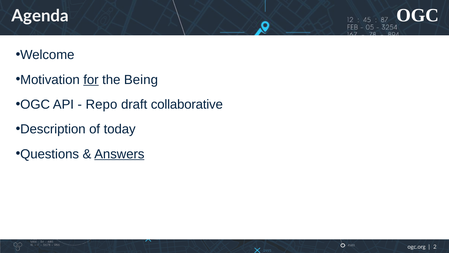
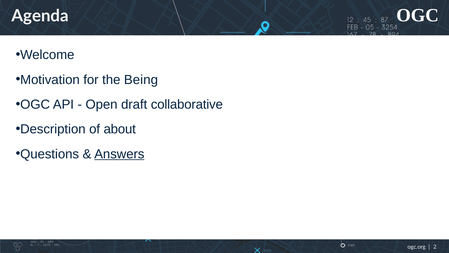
for underline: present -> none
Repo: Repo -> Open
today: today -> about
